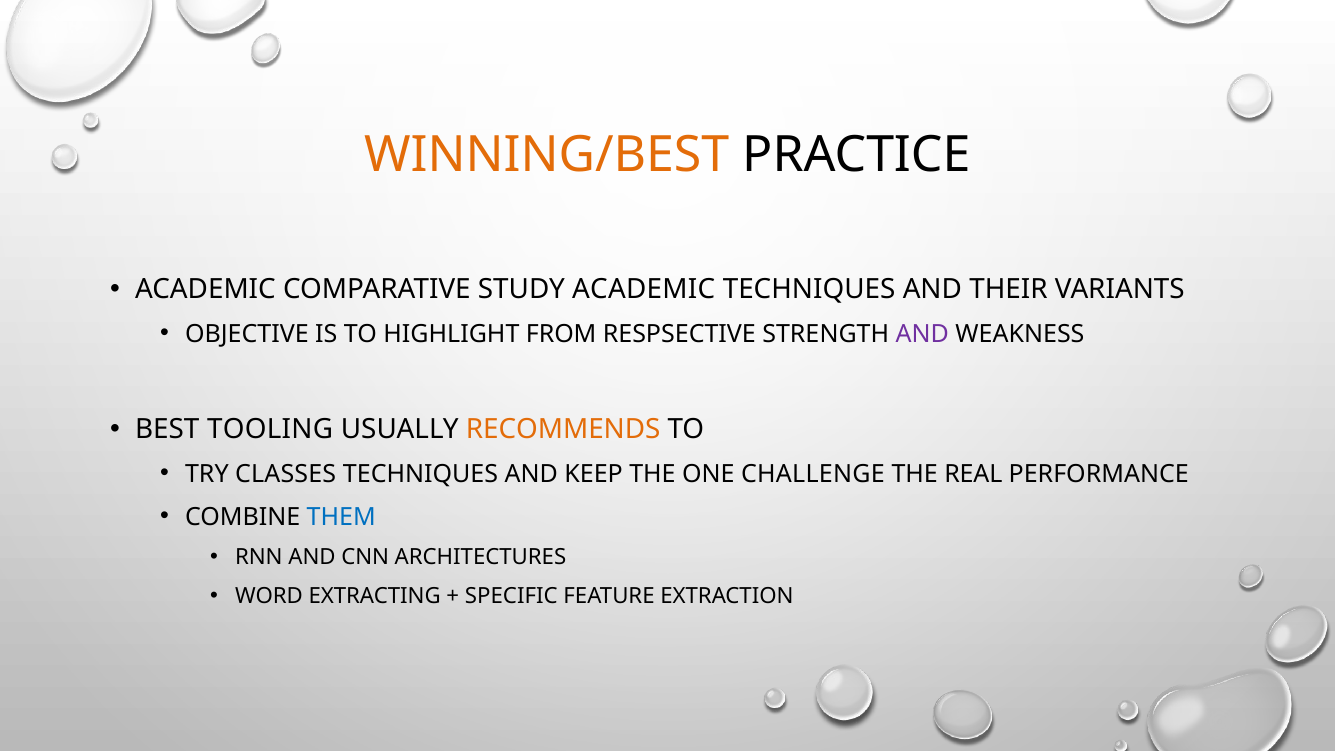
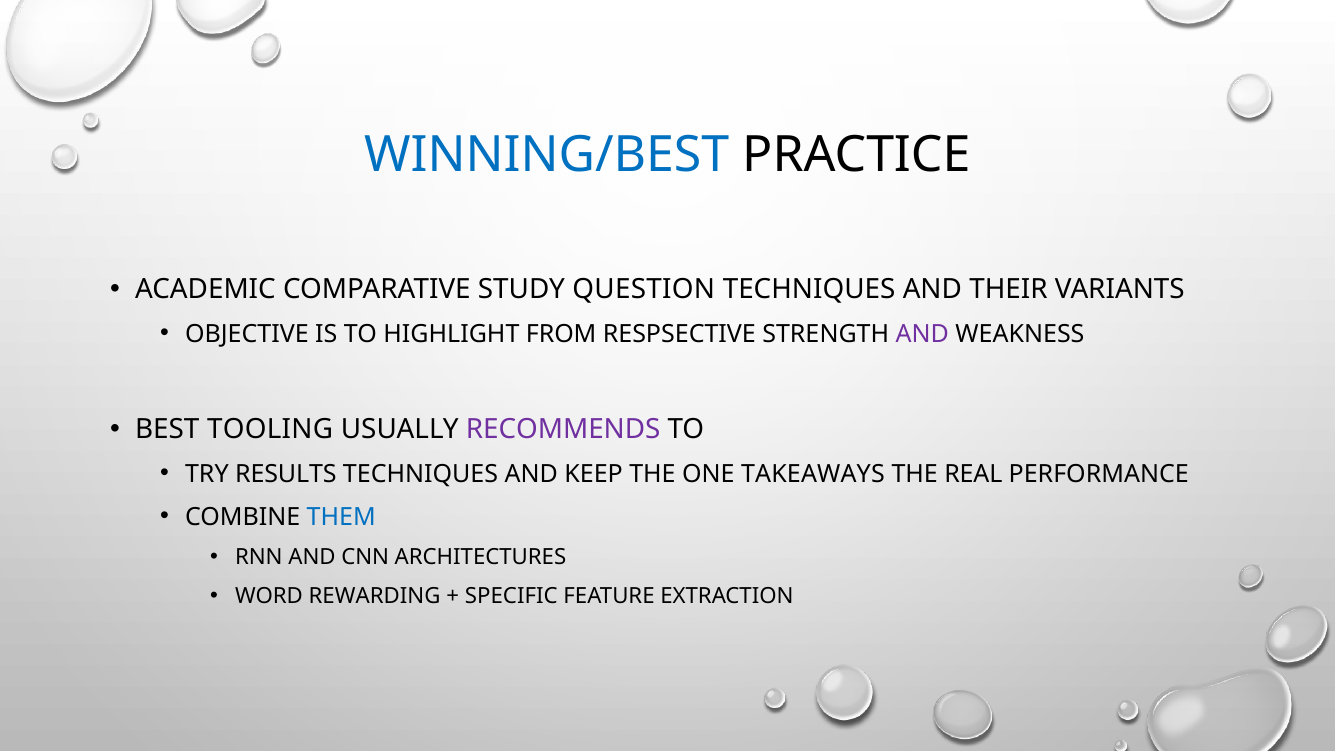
WINNING/BEST colour: orange -> blue
STUDY ACADEMIC: ACADEMIC -> QUESTION
RECOMMENDS colour: orange -> purple
CLASSES: CLASSES -> RESULTS
CHALLENGE: CHALLENGE -> TAKEAWAYS
EXTRACTING: EXTRACTING -> REWARDING
